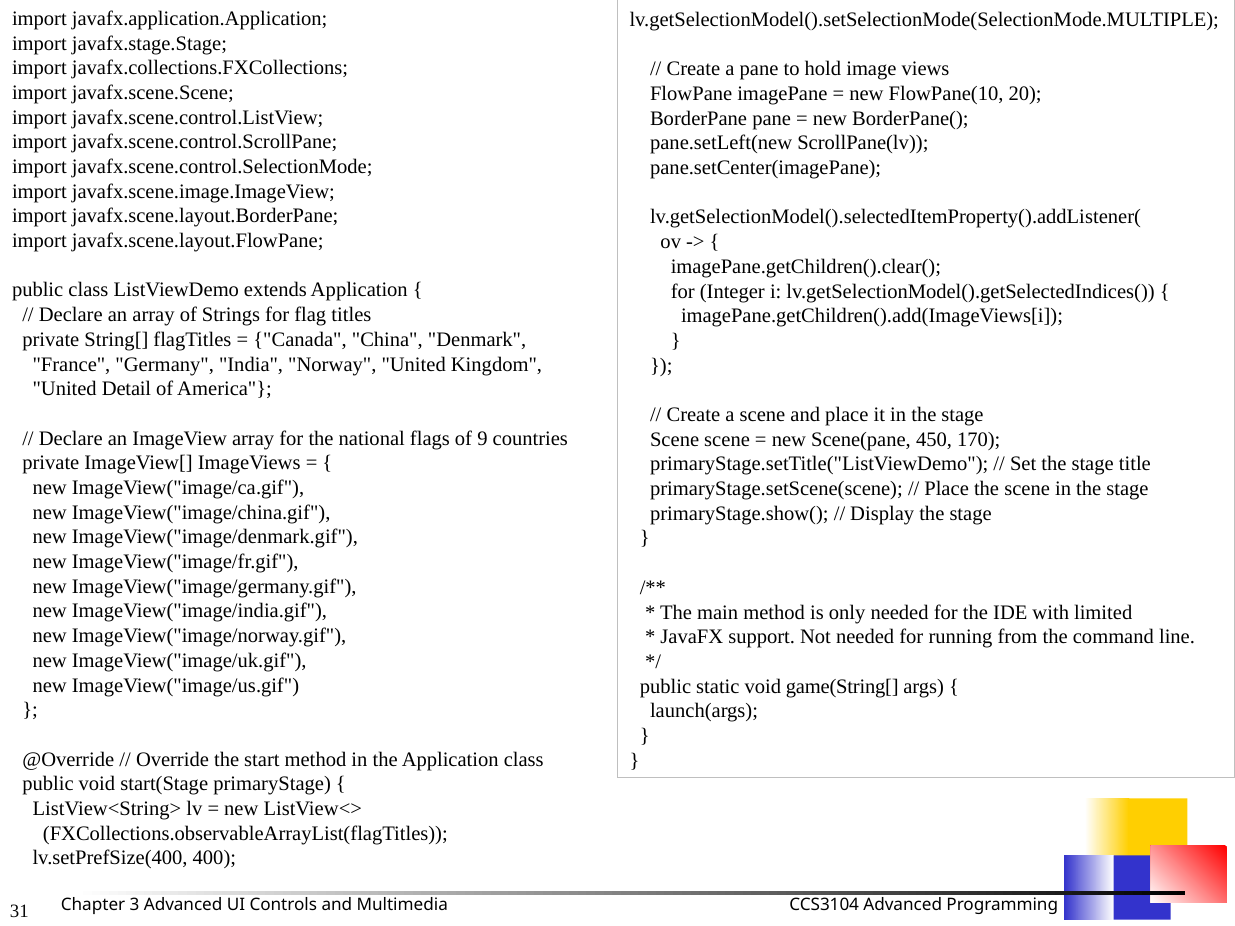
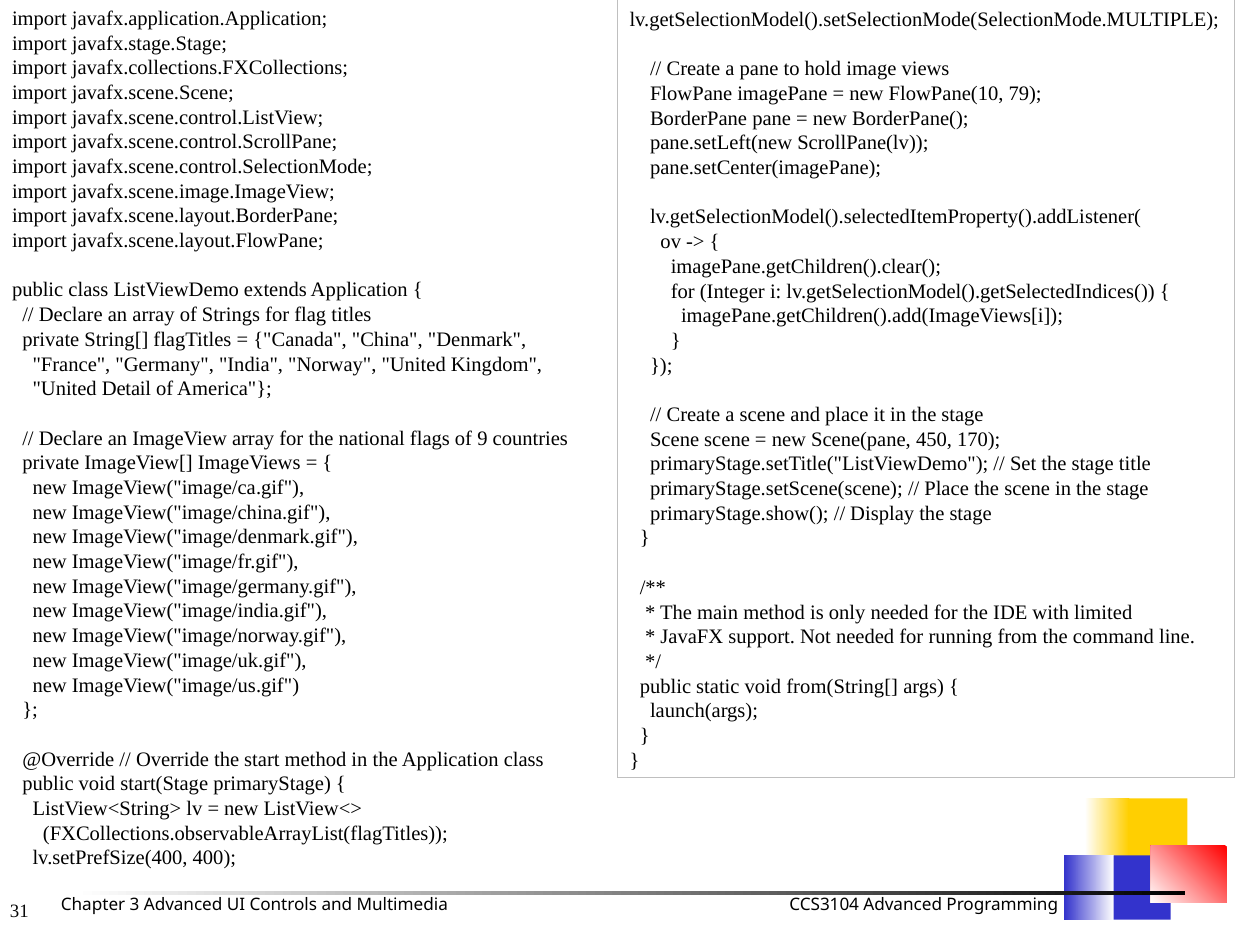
20: 20 -> 79
game(String[: game(String[ -> from(String[
